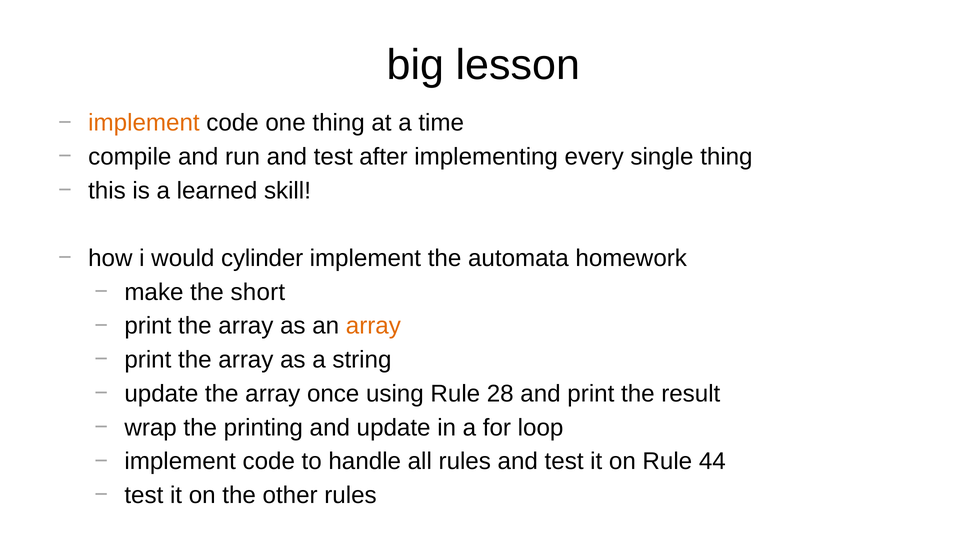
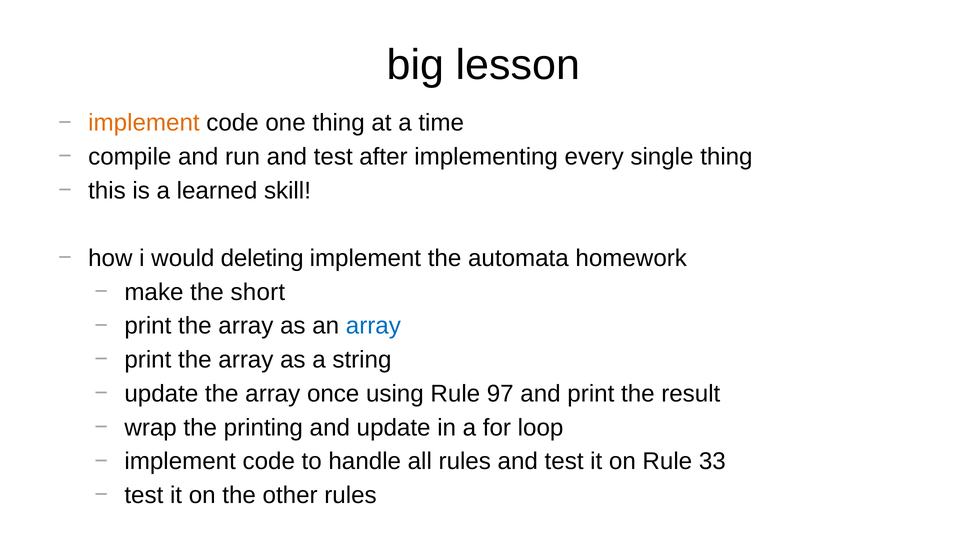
cylinder: cylinder -> deleting
array at (373, 326) colour: orange -> blue
28: 28 -> 97
44: 44 -> 33
